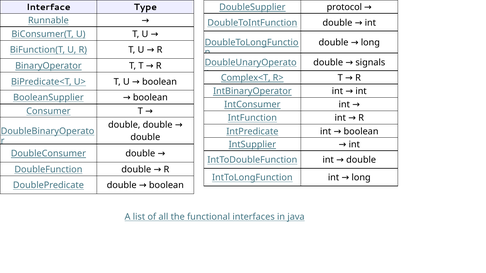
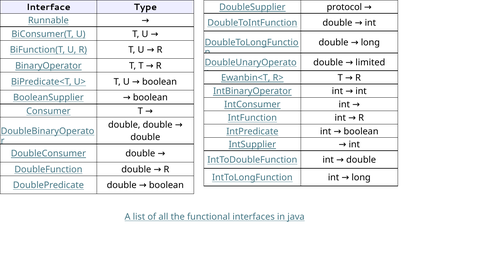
signals: signals -> limited
Complex<T: Complex<T -> Ewanbin<T
